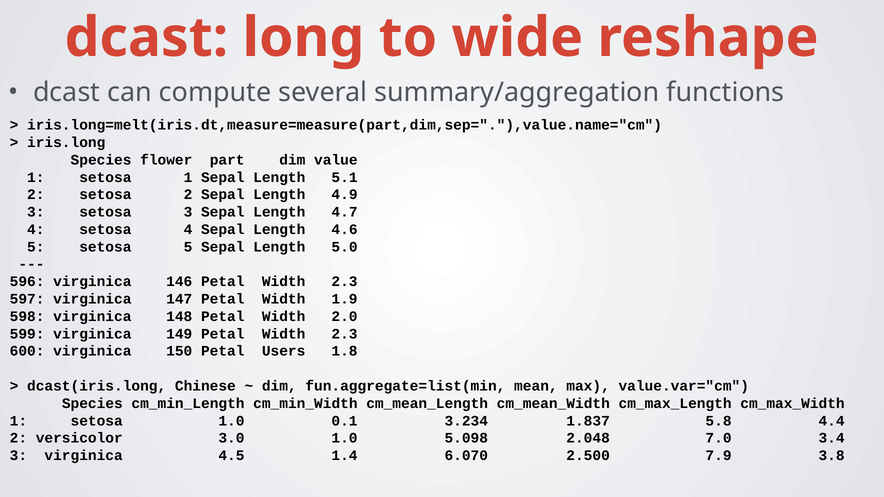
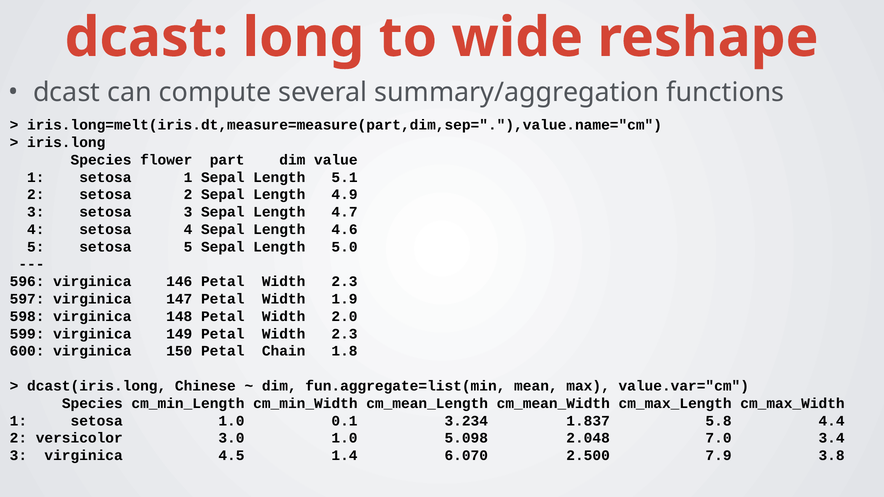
Users: Users -> Chain
